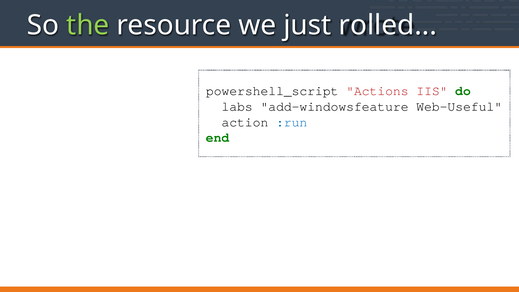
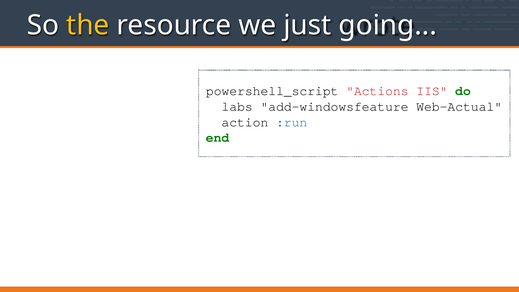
the colour: light green -> yellow
rolled: rolled -> going
Web-Useful: Web-Useful -> Web-Actual
